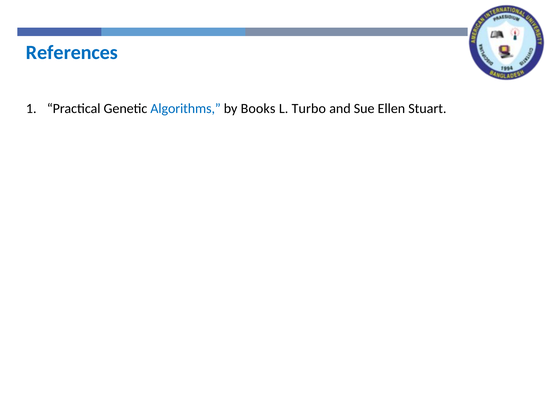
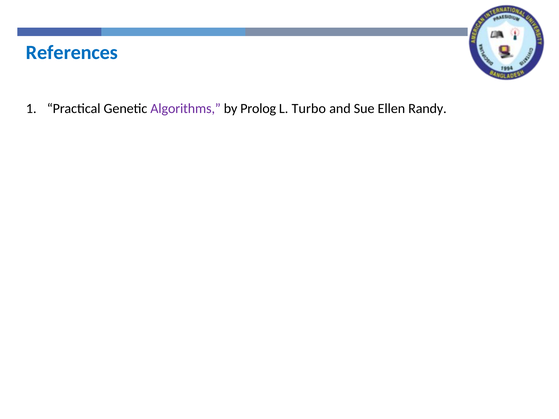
Algorithms colour: blue -> purple
Books: Books -> Prolog
Stuart: Stuart -> Randy
